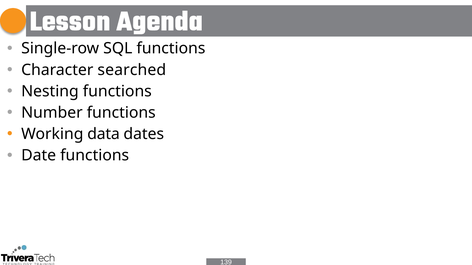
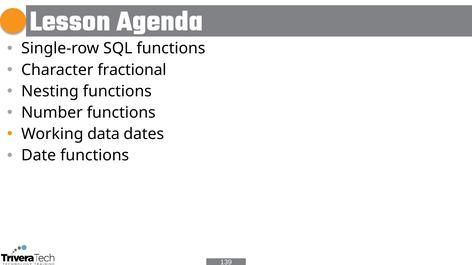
searched: searched -> fractional
